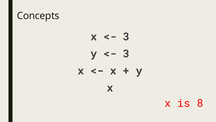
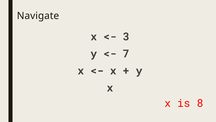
Concepts: Concepts -> Navigate
3 at (126, 54): 3 -> 7
